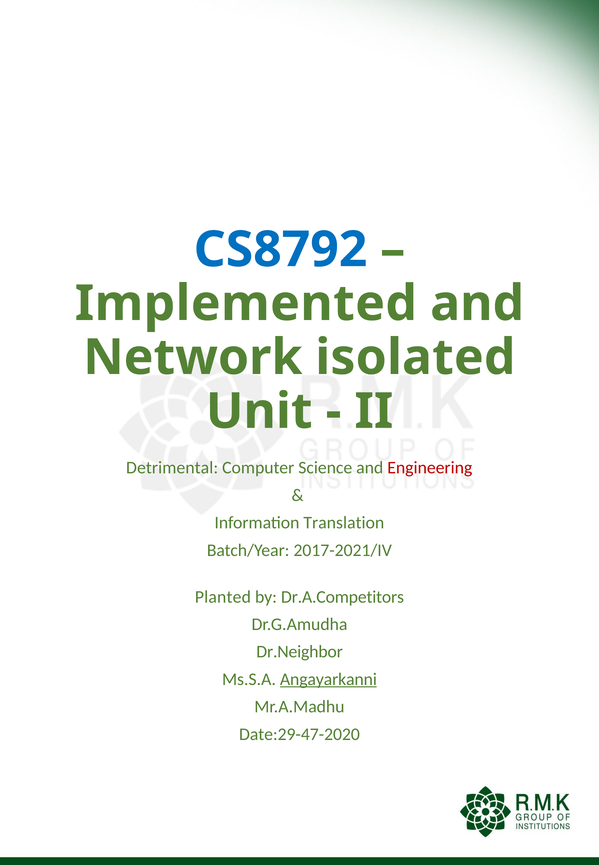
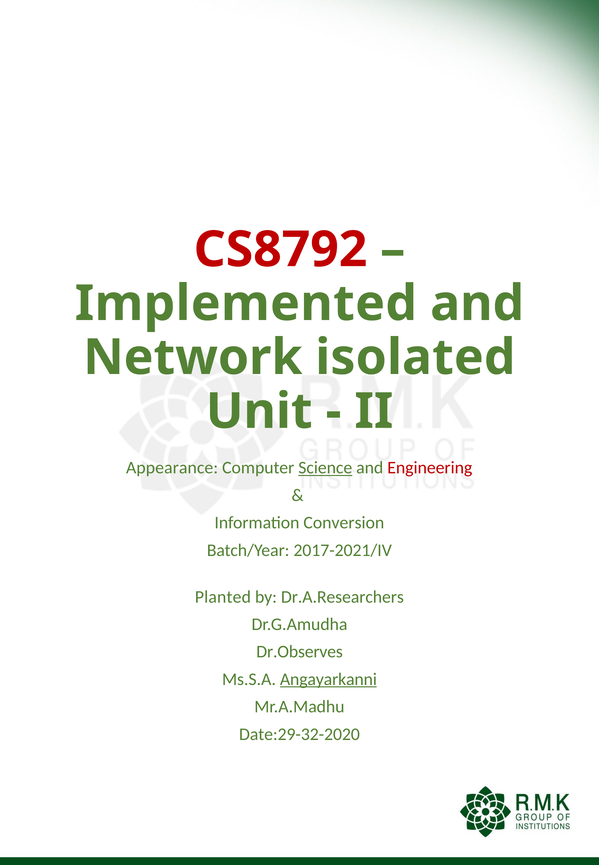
CS8792 colour: blue -> red
Detrimental: Detrimental -> Appearance
Science underline: none -> present
Translation: Translation -> Conversion
Dr.A.Competitors: Dr.A.Competitors -> Dr.A.Researchers
Dr.Neighbor: Dr.Neighbor -> Dr.Observes
Date:29-47-2020: Date:29-47-2020 -> Date:29-32-2020
